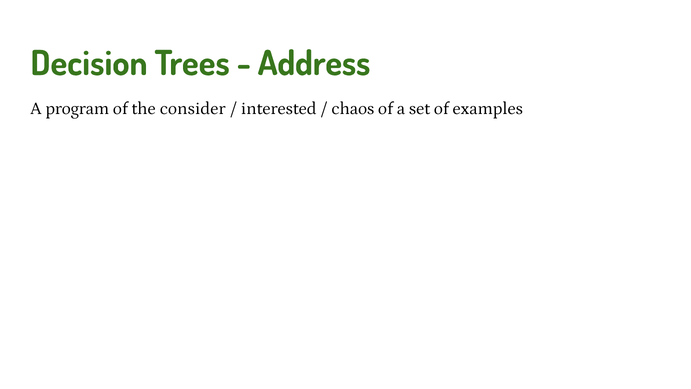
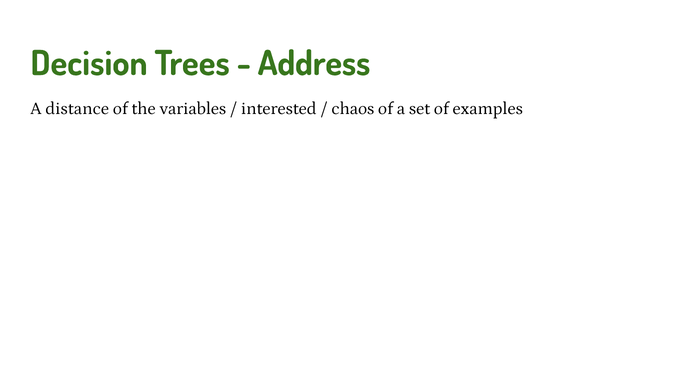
program: program -> distance
consider: consider -> variables
